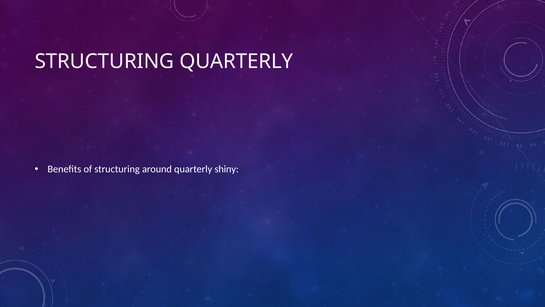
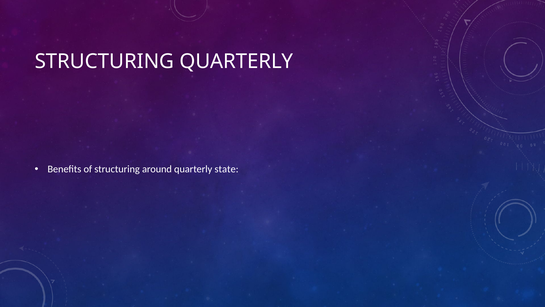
shiny: shiny -> state
